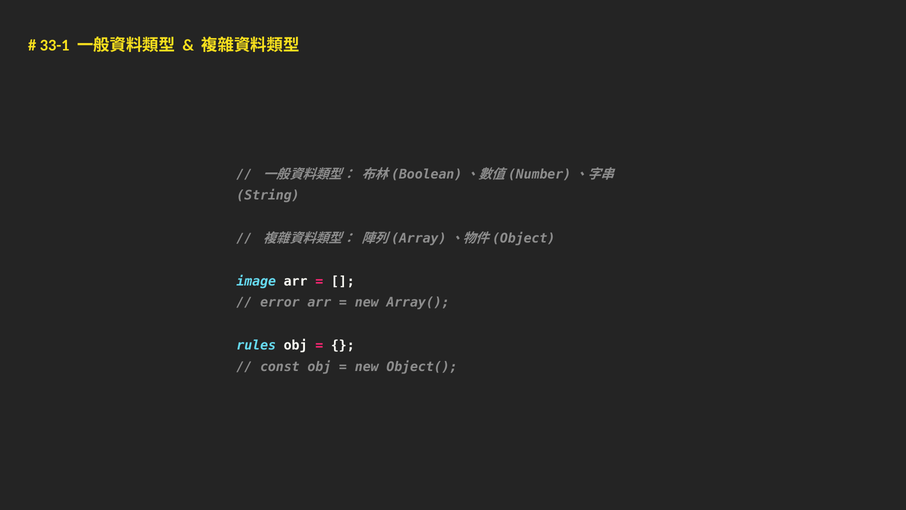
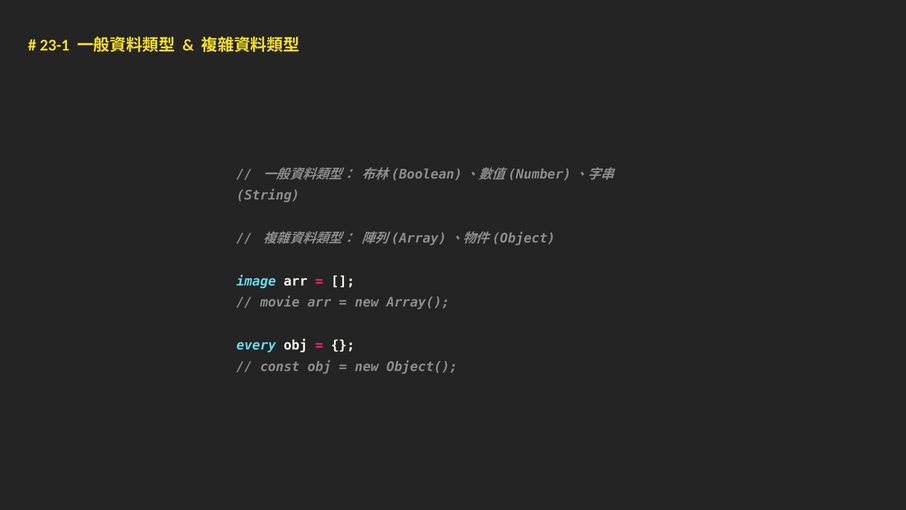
33-1: 33-1 -> 23-1
error: error -> movie
rules: rules -> every
